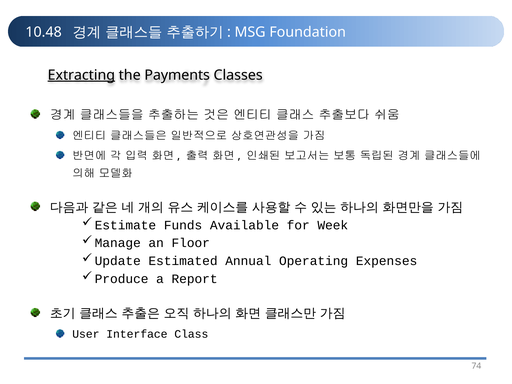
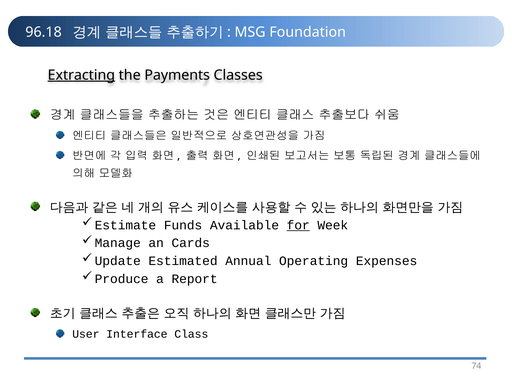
10.48: 10.48 -> 96.18
for underline: none -> present
Floor: Floor -> Cards
